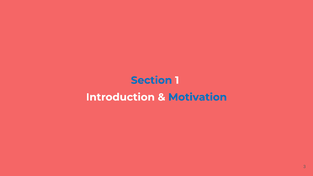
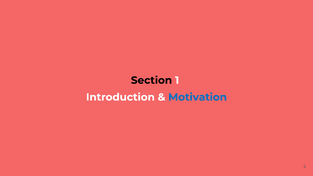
Section colour: blue -> black
